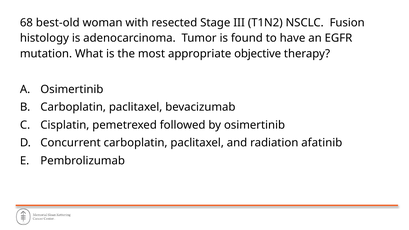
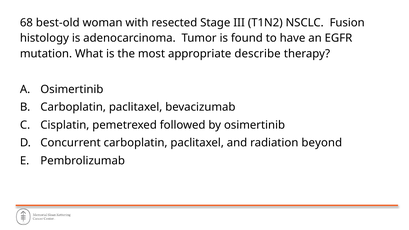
objective: objective -> describe
afatinib: afatinib -> beyond
